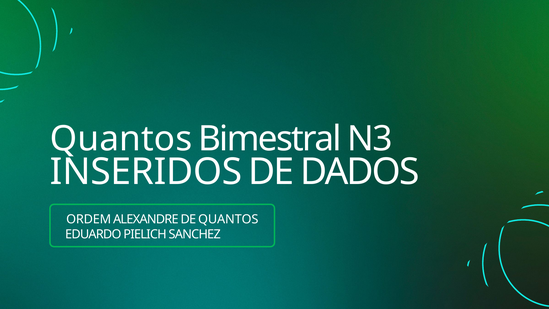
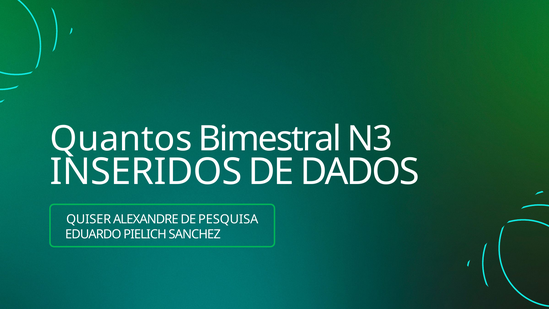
ORDEM: ORDEM -> QUISER
DE QUANTOS: QUANTOS -> PESQUISA
